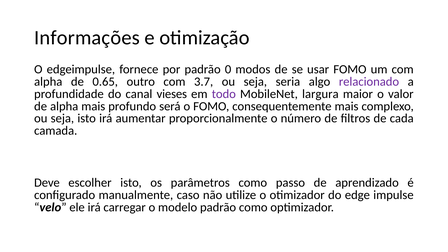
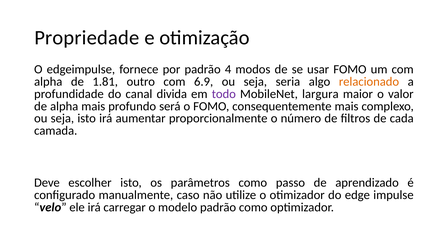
Informações: Informações -> Propriedade
0: 0 -> 4
0.65: 0.65 -> 1.81
3.7: 3.7 -> 6.9
relacionado colour: purple -> orange
vieses: vieses -> divida
